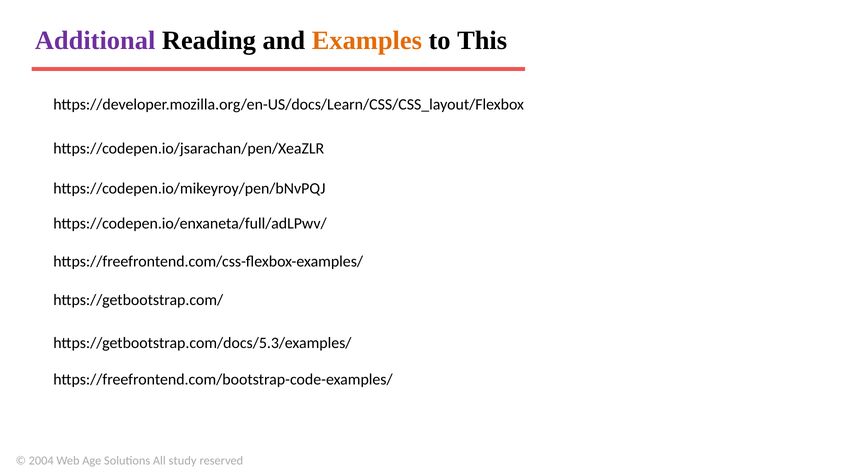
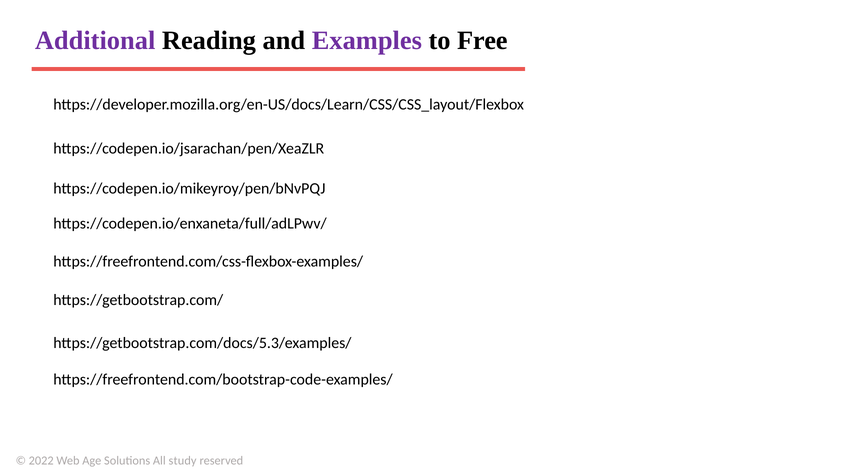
Examples colour: orange -> purple
This: This -> Free
2004: 2004 -> 2022
